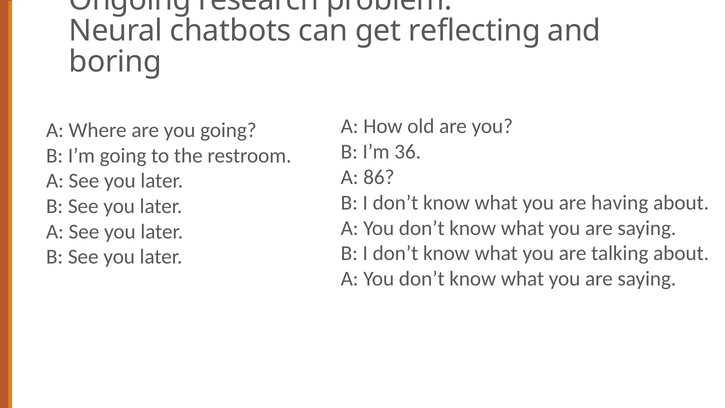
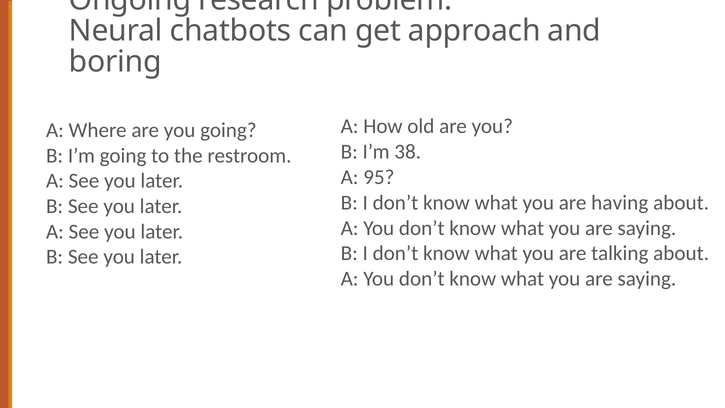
reflecting: reflecting -> approach
36: 36 -> 38
86: 86 -> 95
